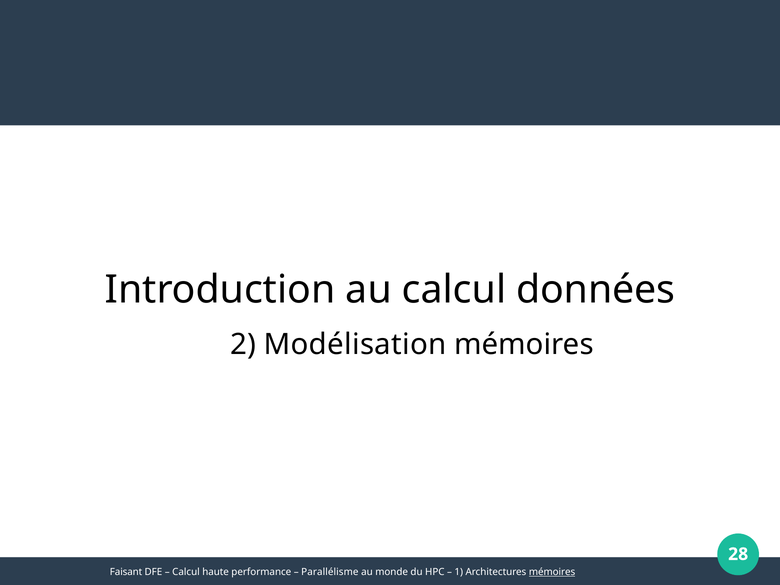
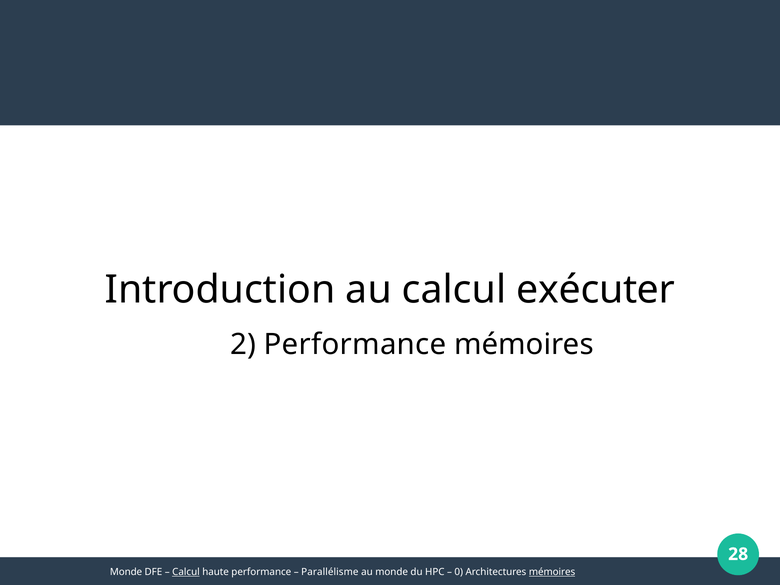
données: données -> exécuter
2 Modélisation: Modélisation -> Performance
Faisant at (126, 572): Faisant -> Monde
Calcul at (186, 572) underline: none -> present
1: 1 -> 0
